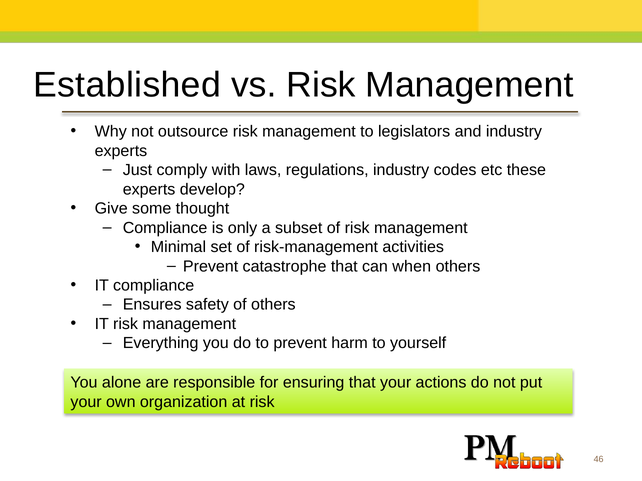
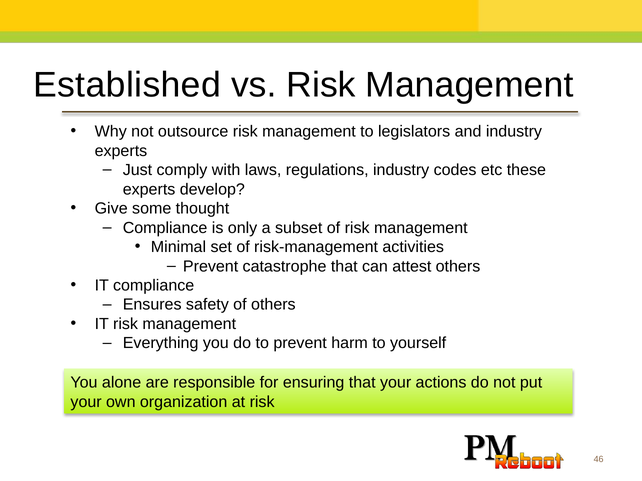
when: when -> attest
